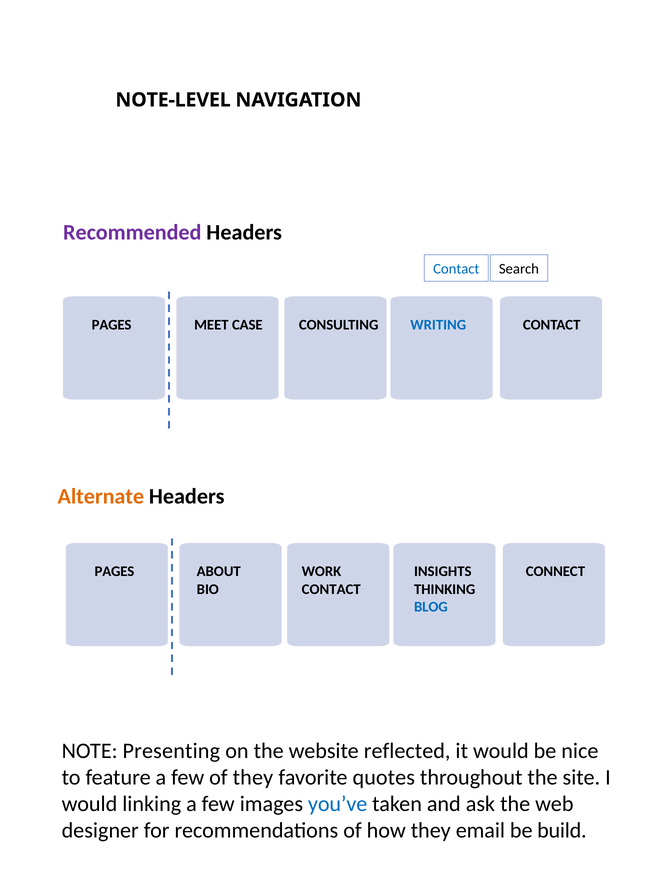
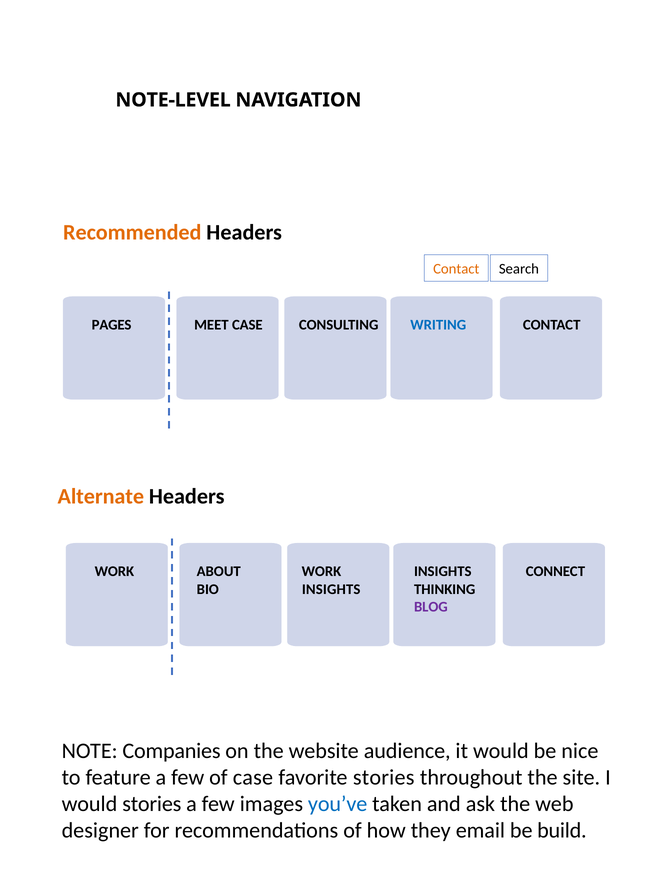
Recommended colour: purple -> orange
Contact at (456, 269) colour: blue -> orange
PAGES at (114, 572): PAGES -> WORK
CONTACT at (331, 590): CONTACT -> INSIGHTS
BLOG colour: blue -> purple
Presenting: Presenting -> Companies
reflected: reflected -> audience
of they: they -> case
favorite quotes: quotes -> stories
would linking: linking -> stories
